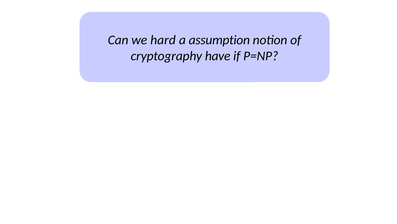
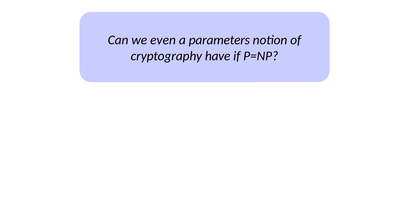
hard: hard -> even
assumption: assumption -> parameters
